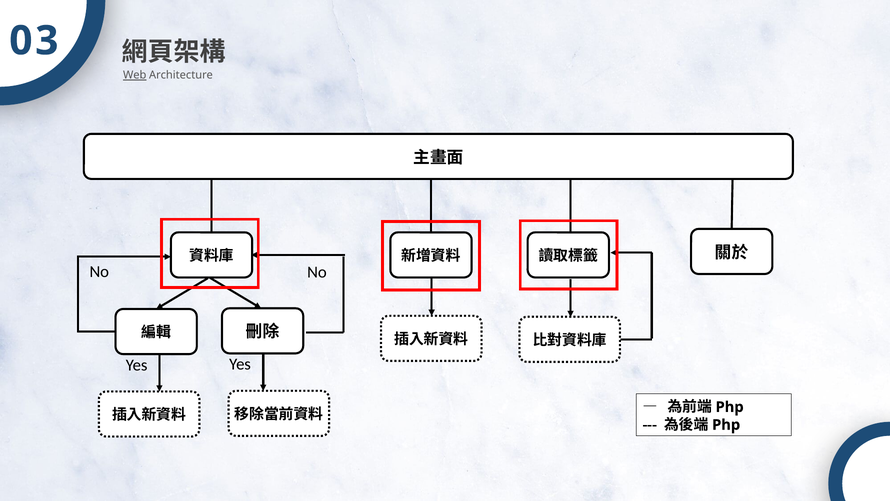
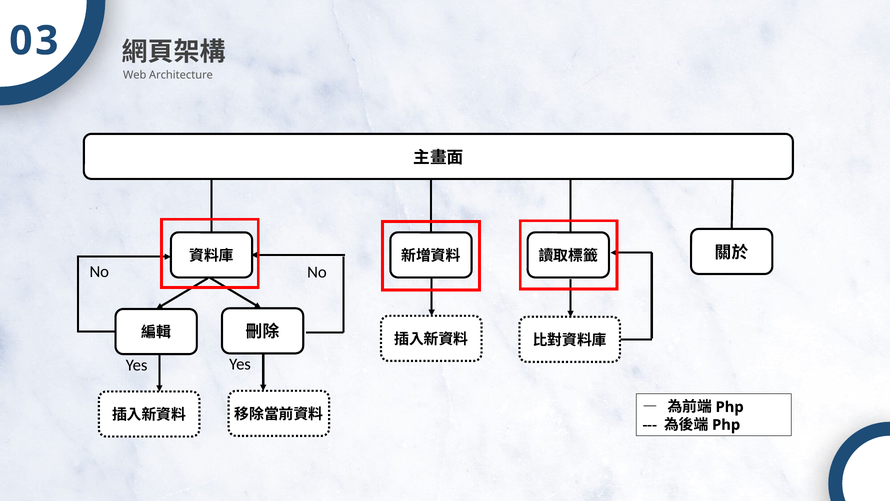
Web underline: present -> none
